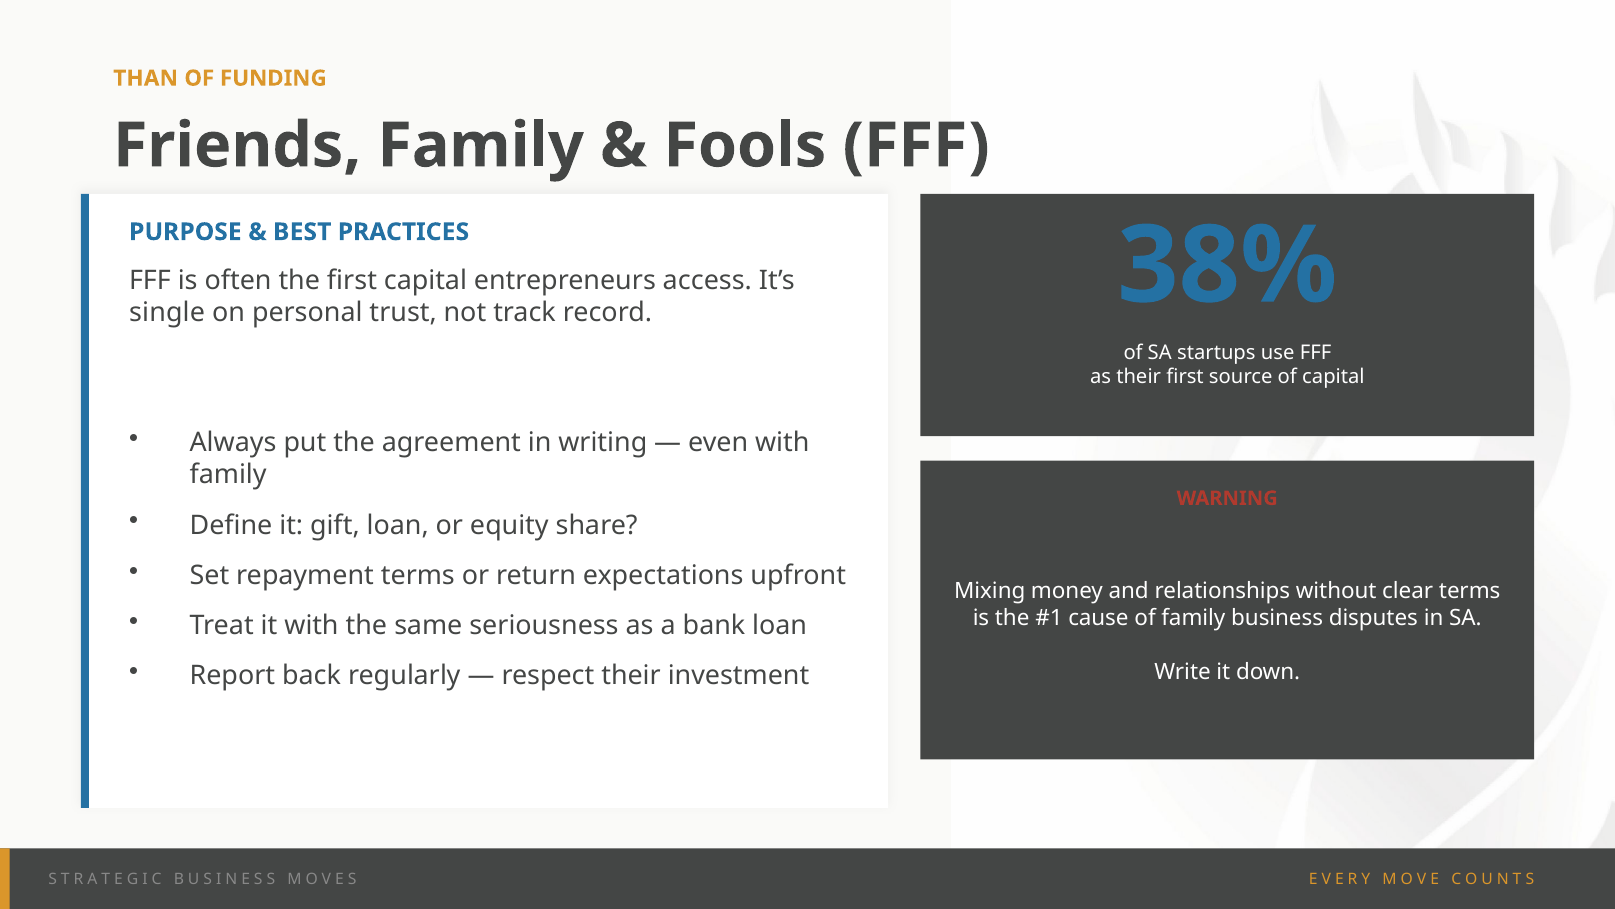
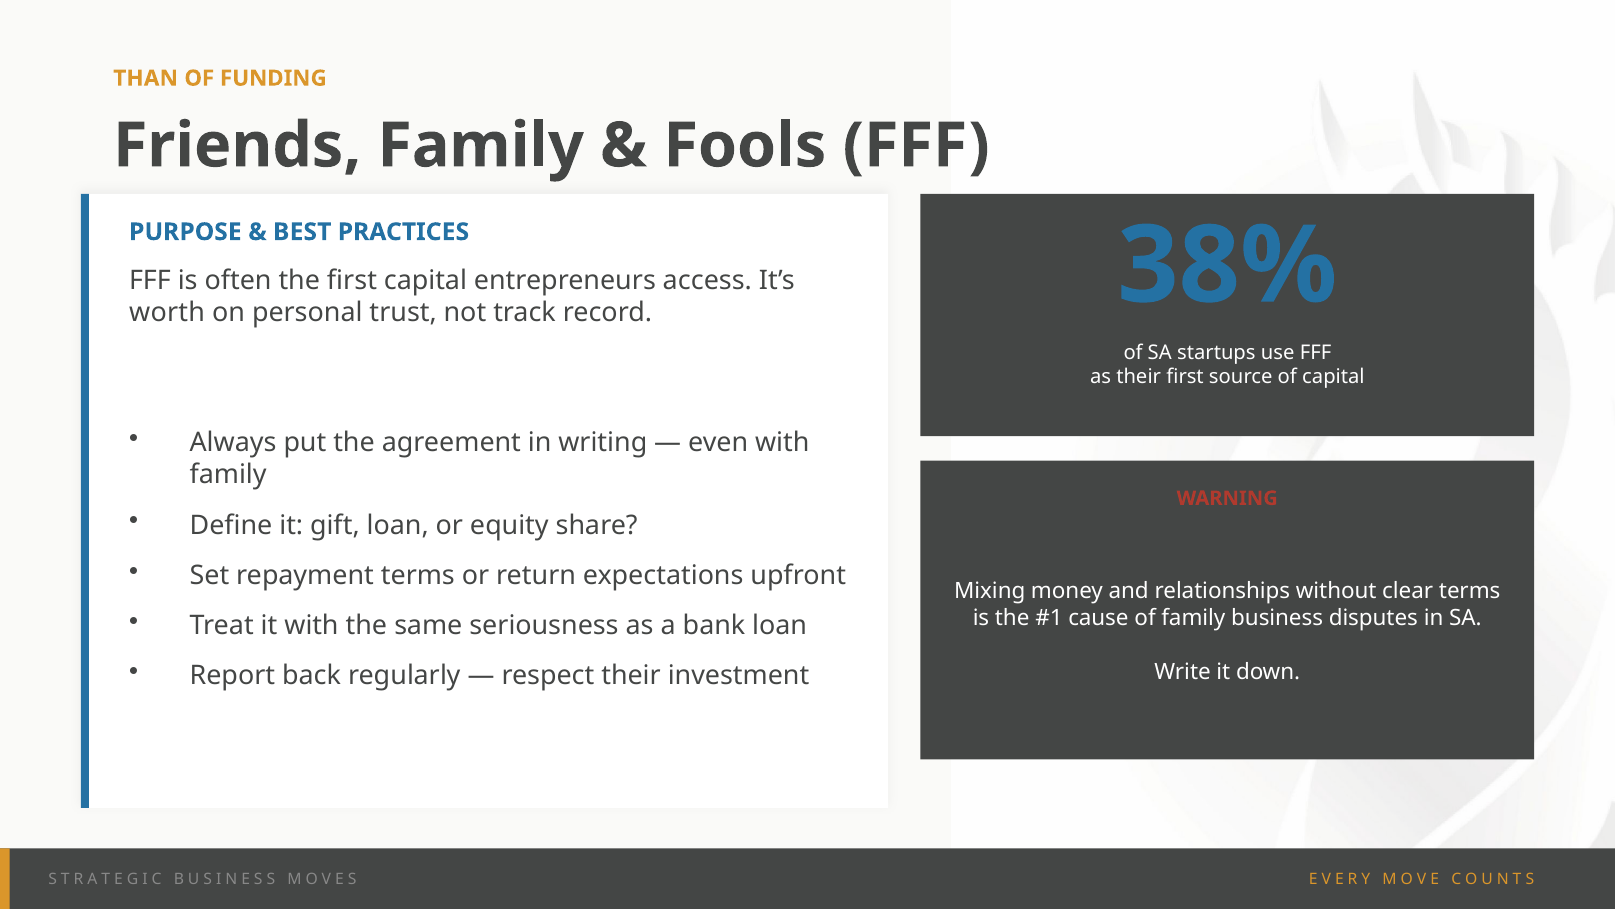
single: single -> worth
